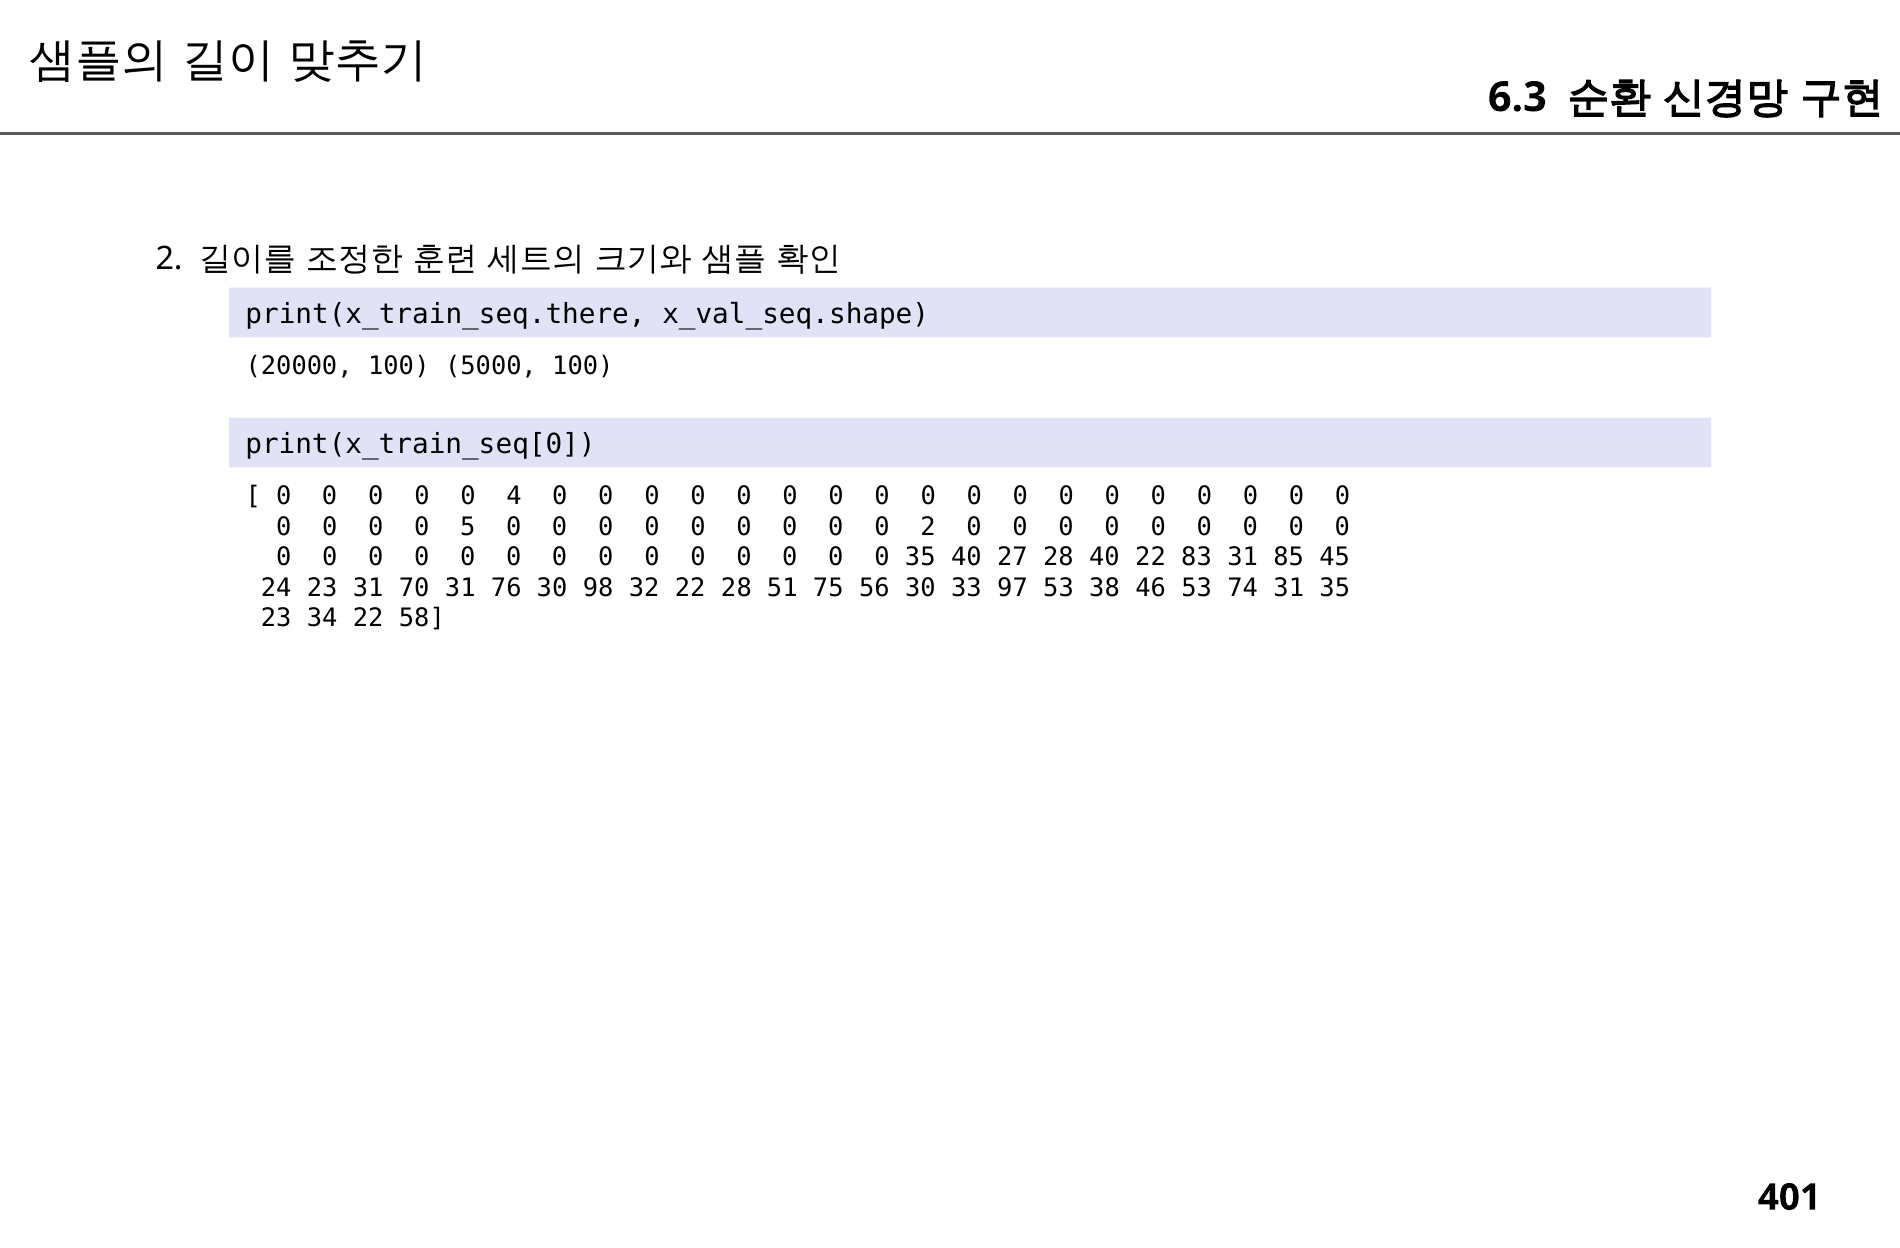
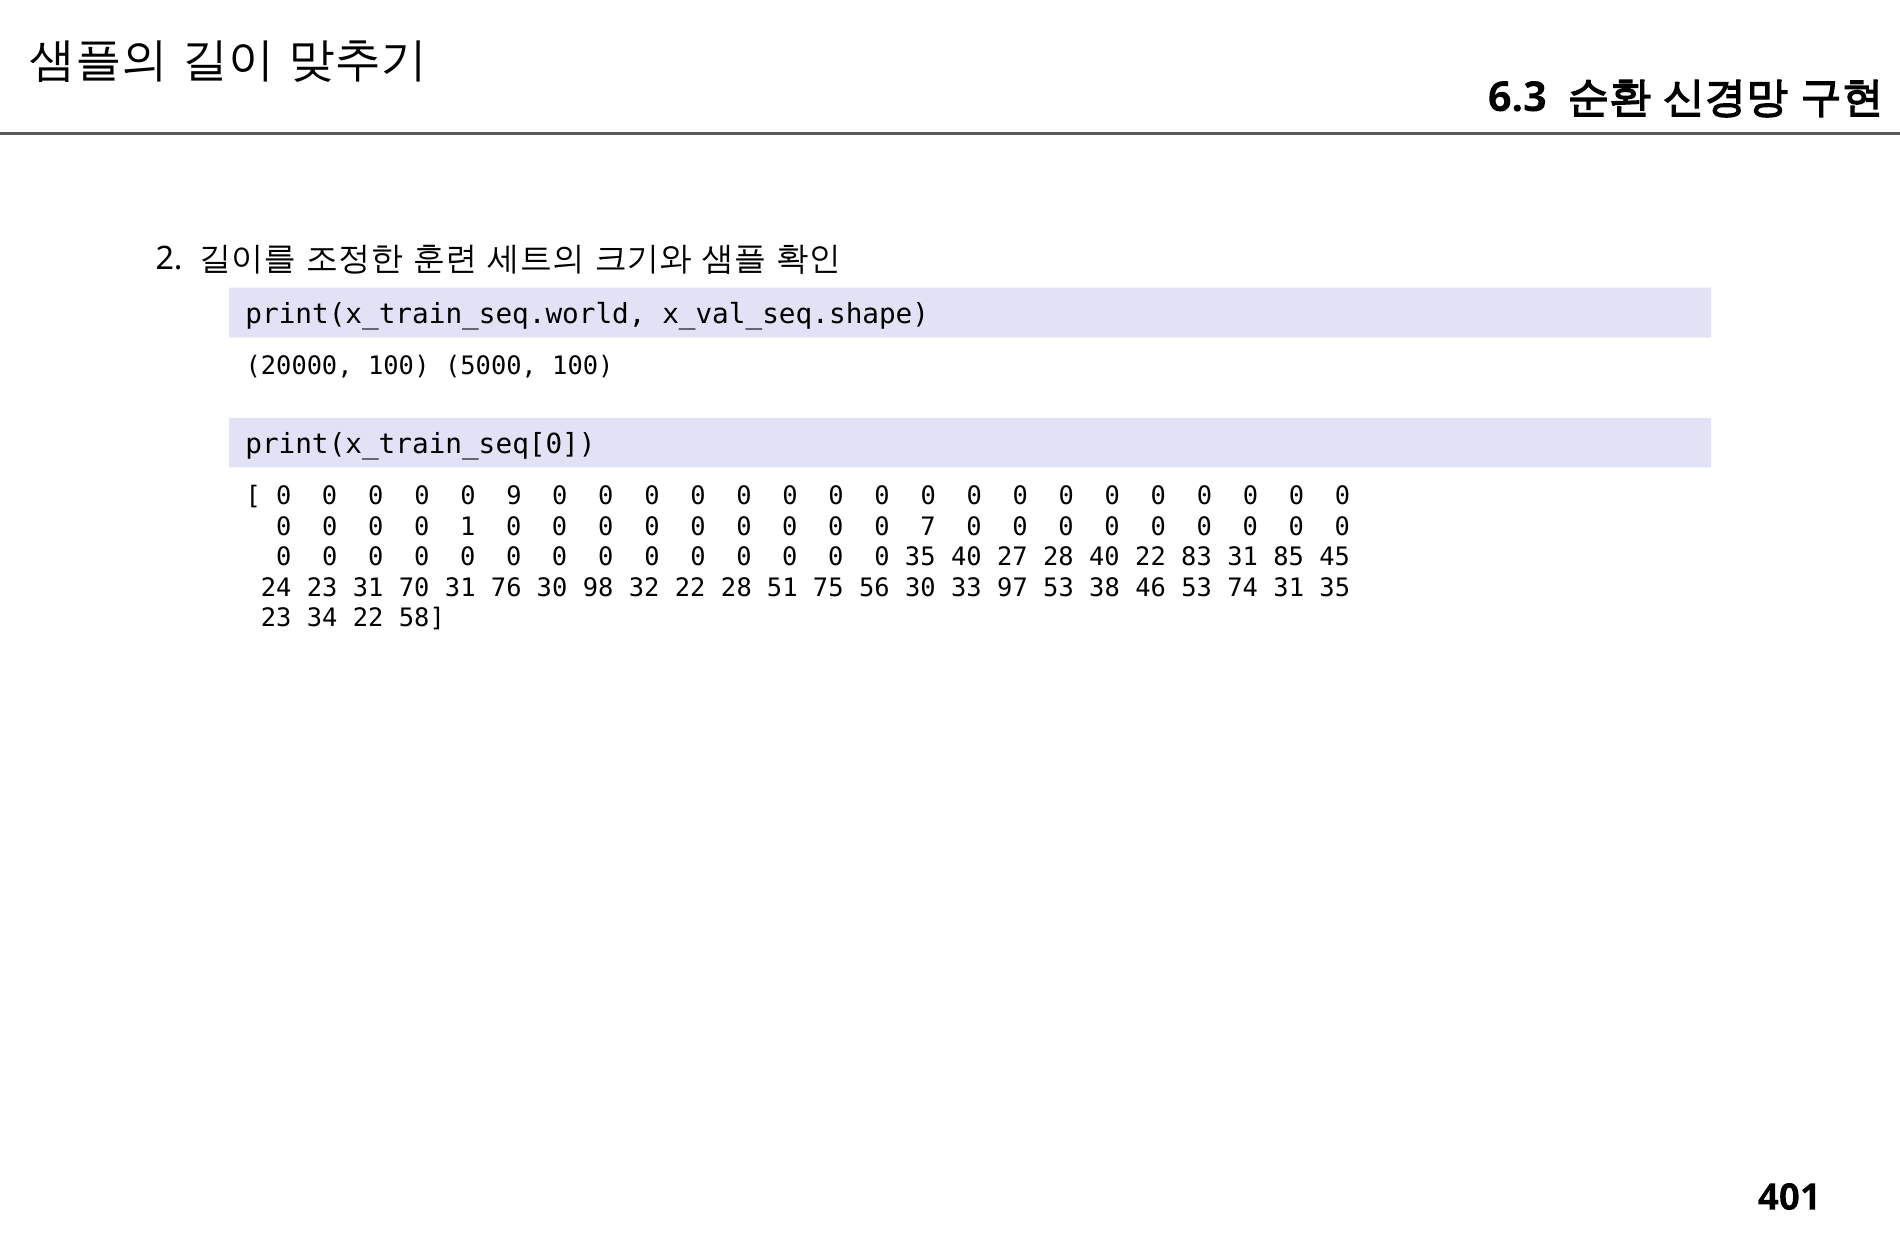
print(x_train_seq.there: print(x_train_seq.there -> print(x_train_seq.world
4: 4 -> 9
5: 5 -> 1
0 2: 2 -> 7
